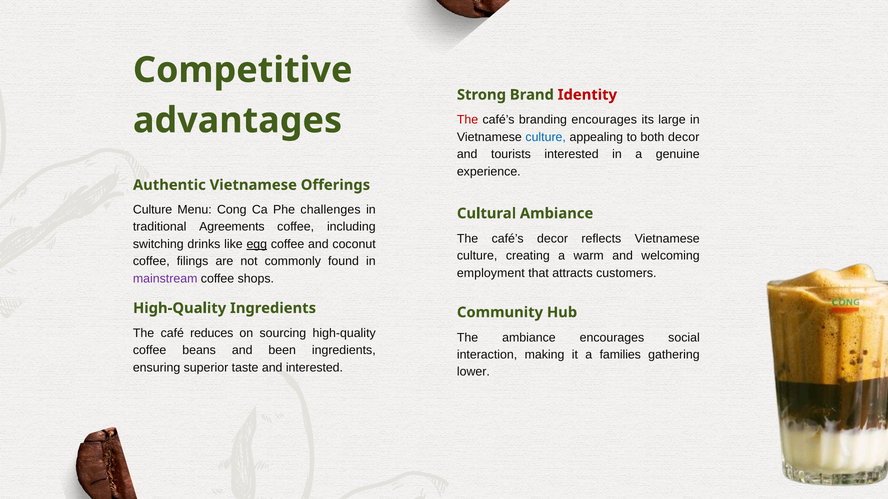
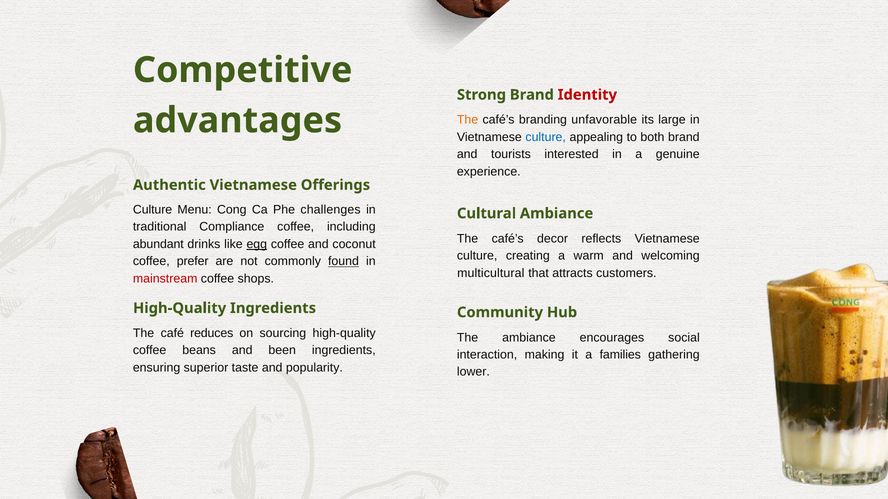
The at (468, 120) colour: red -> orange
branding encourages: encourages -> unfavorable
both decor: decor -> brand
Agreements: Agreements -> Compliance
switching: switching -> abundant
filings: filings -> prefer
found underline: none -> present
employment: employment -> multicultural
mainstream colour: purple -> red
and interested: interested -> popularity
